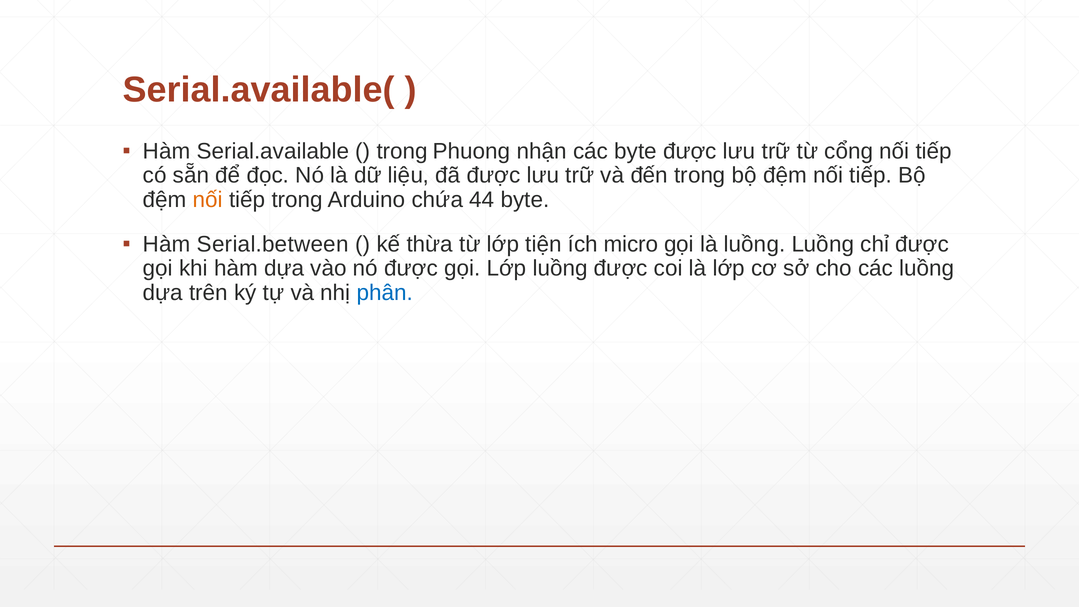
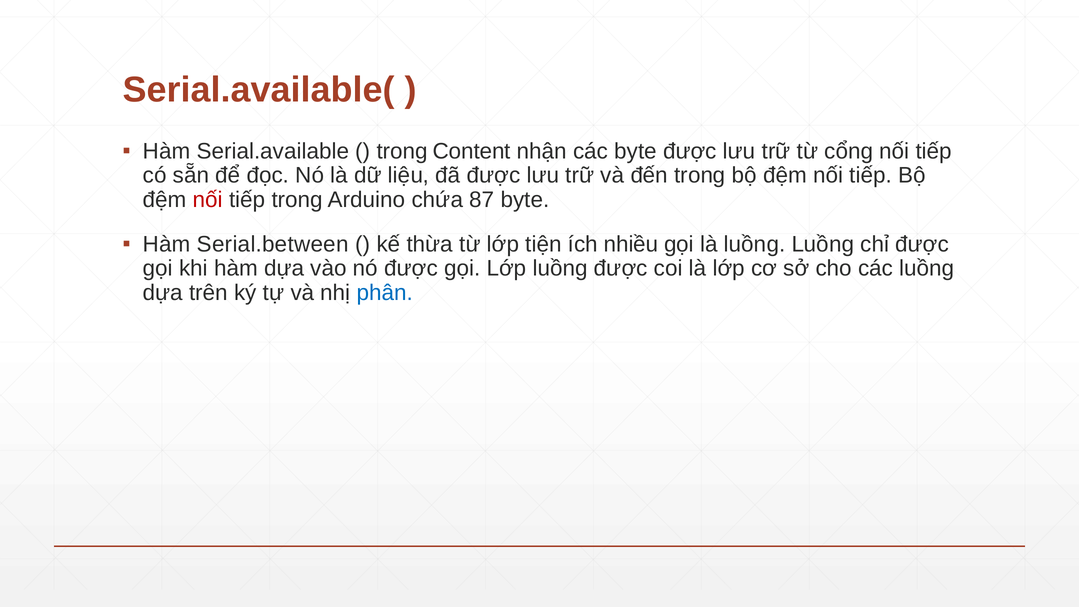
Phuong: Phuong -> Content
nối at (208, 200) colour: orange -> red
44: 44 -> 87
micro: micro -> nhiều
